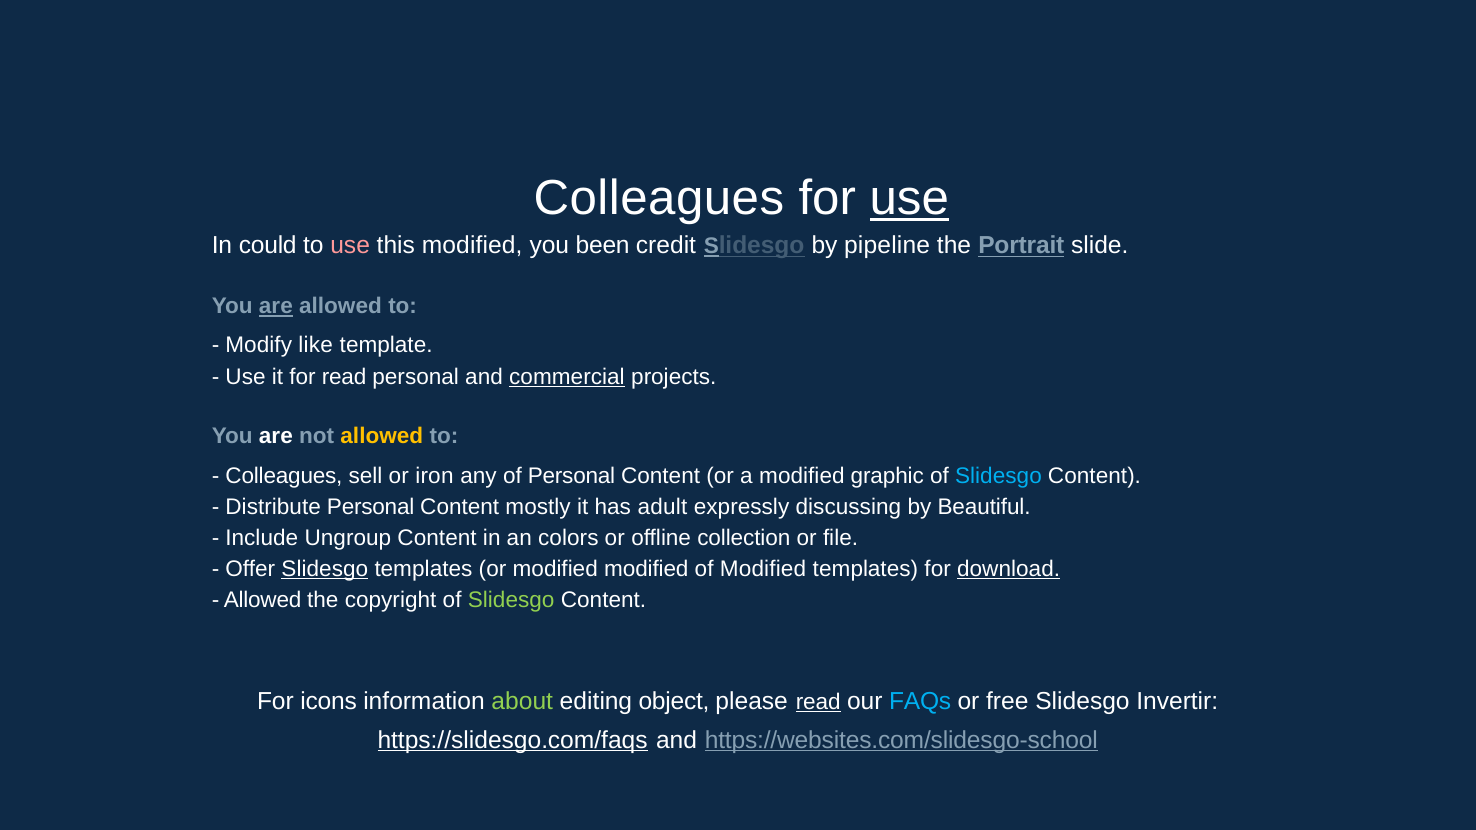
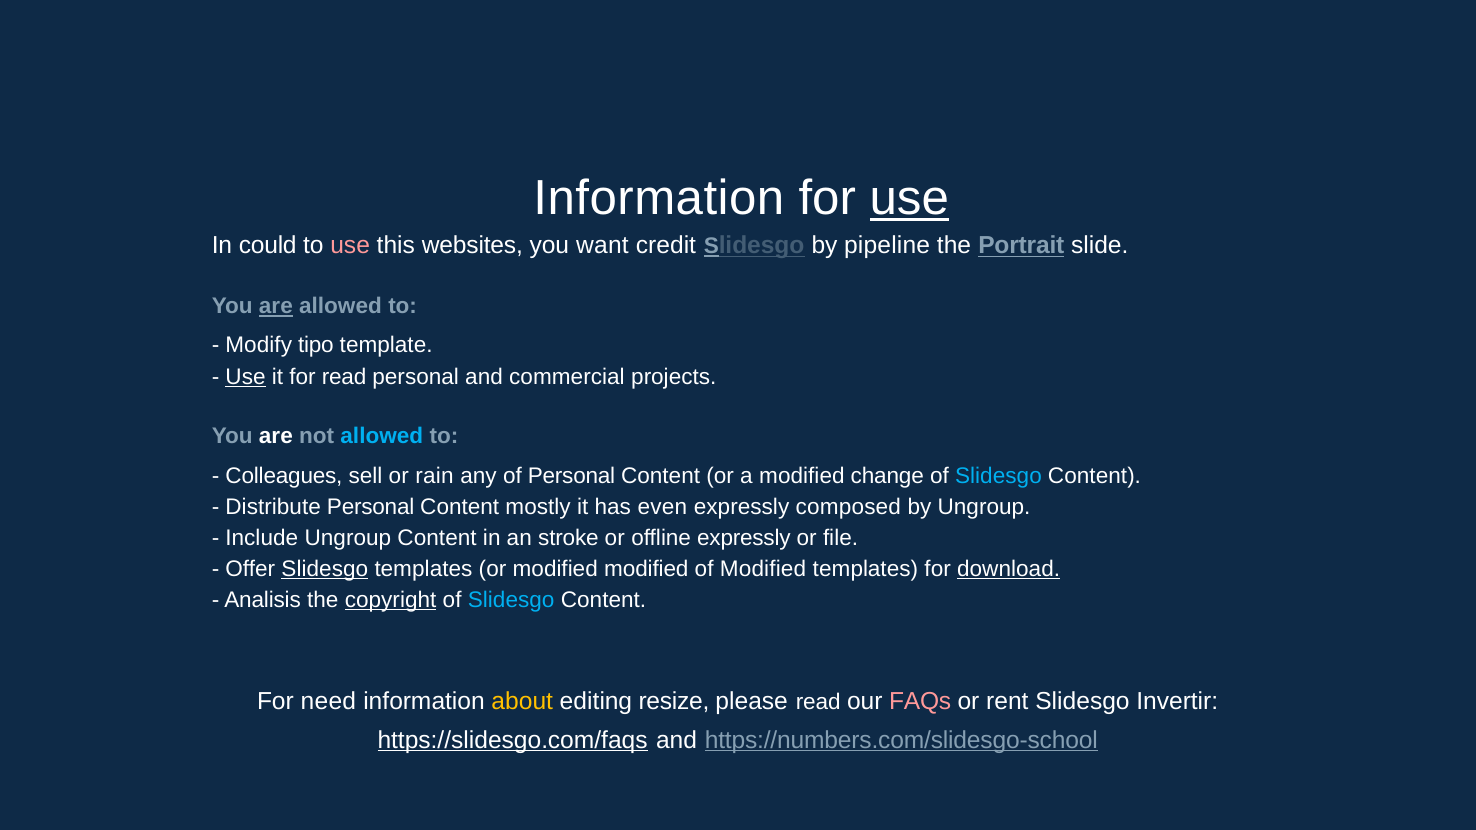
Colleagues at (659, 198): Colleagues -> Information
this modified: modified -> websites
been: been -> want
like: like -> tipo
Use at (246, 377) underline: none -> present
commercial underline: present -> none
allowed at (382, 437) colour: yellow -> light blue
iron: iron -> rain
graphic: graphic -> change
adult: adult -> even
discussing: discussing -> composed
by Beautiful: Beautiful -> Ungroup
colors: colors -> stroke
offline collection: collection -> expressly
Allowed at (263, 600): Allowed -> Analisis
copyright underline: none -> present
Slidesgo at (511, 600) colour: light green -> light blue
icons: icons -> need
about colour: light green -> yellow
object: object -> resize
read at (818, 702) underline: present -> none
FAQs colour: light blue -> pink
free: free -> rent
https://websites.com/slidesgo-school: https://websites.com/slidesgo-school -> https://numbers.com/slidesgo-school
